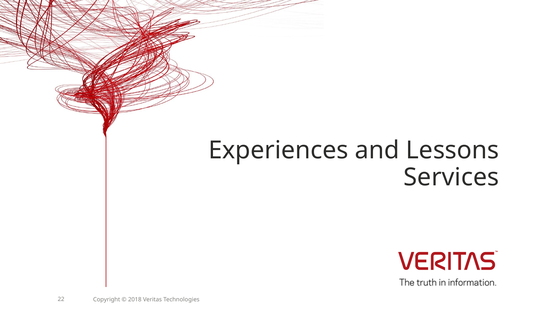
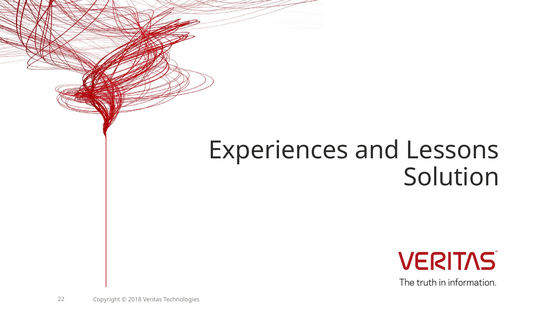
Services: Services -> Solution
